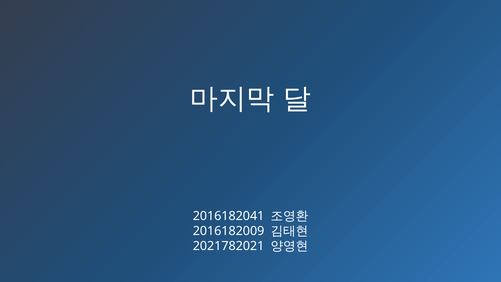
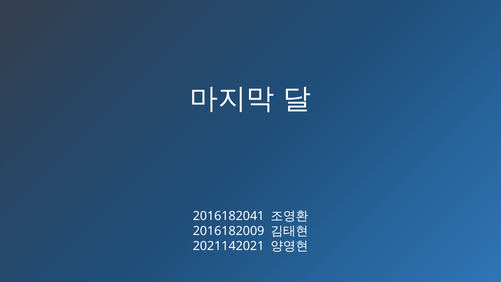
2021782021: 2021782021 -> 2021142021
